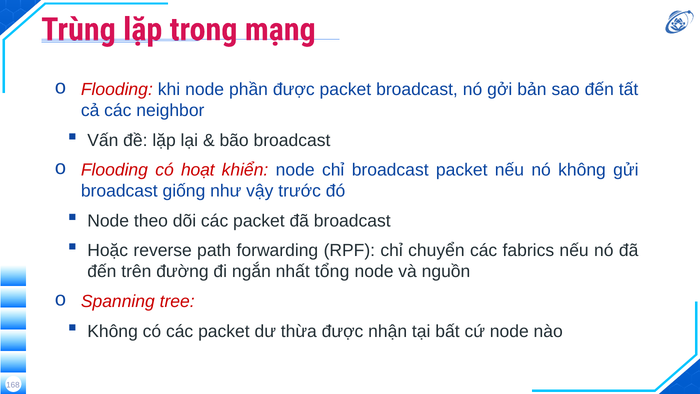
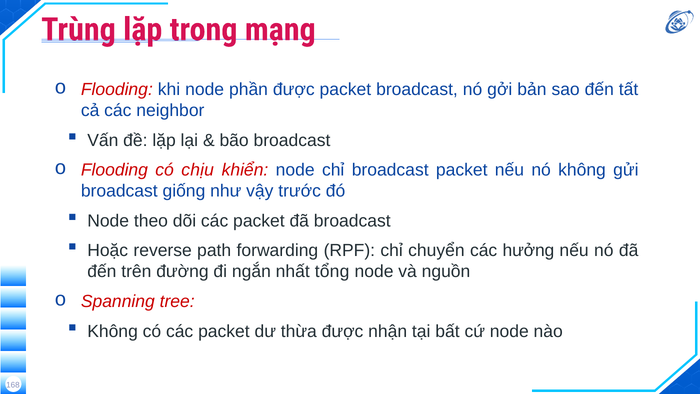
hoạt: hoạt -> chịu
fabrics: fabrics -> hưởng
